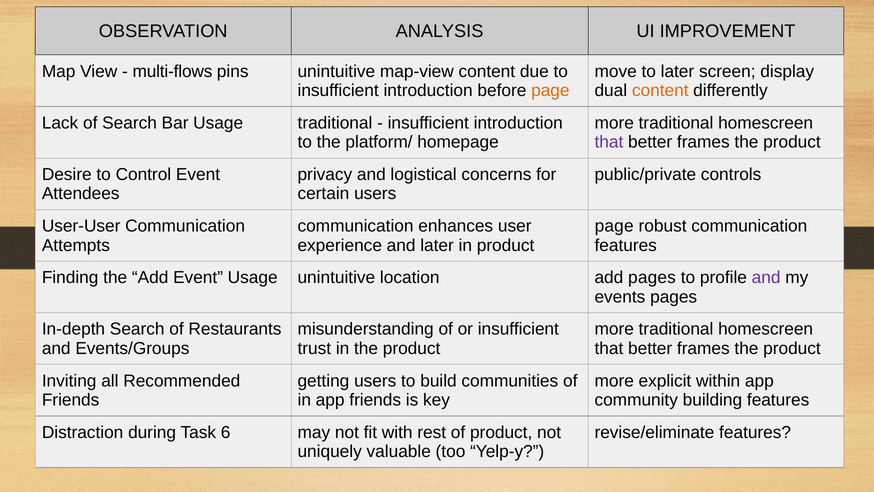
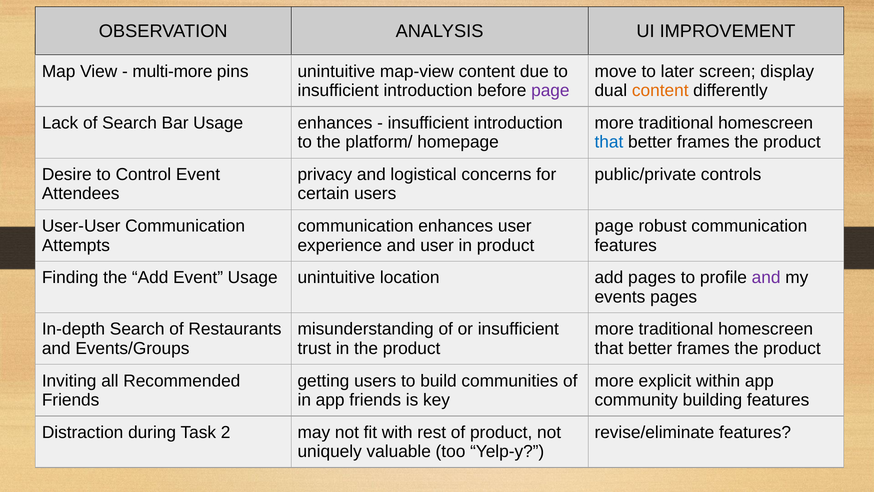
multi-flows: multi-flows -> multi-more
page at (550, 91) colour: orange -> purple
Usage traditional: traditional -> enhances
that at (609, 142) colour: purple -> blue
and later: later -> user
6: 6 -> 2
